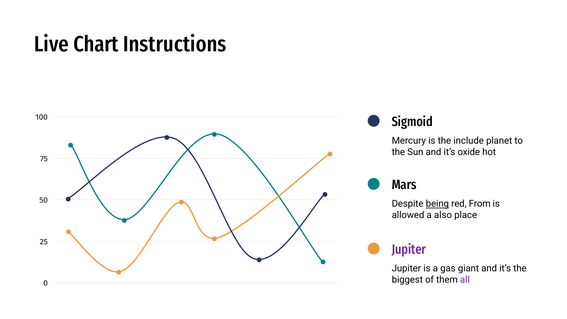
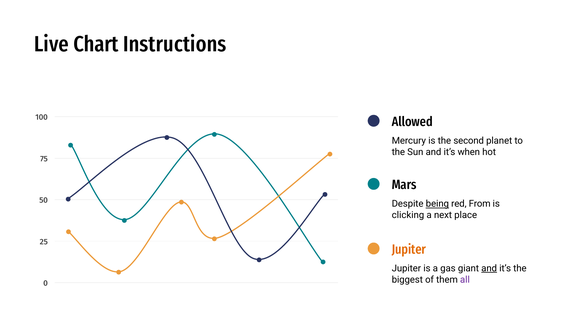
Sigmoid: Sigmoid -> Allowed
include: include -> second
oxide: oxide -> when
allowed: allowed -> clicking
also: also -> next
Jupiter at (409, 249) colour: purple -> orange
and at (489, 268) underline: none -> present
